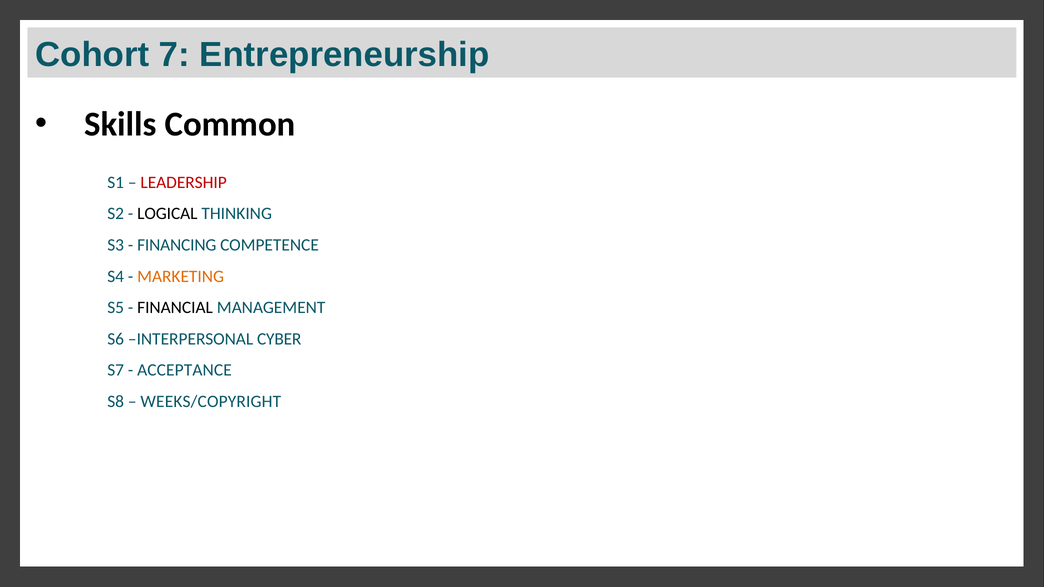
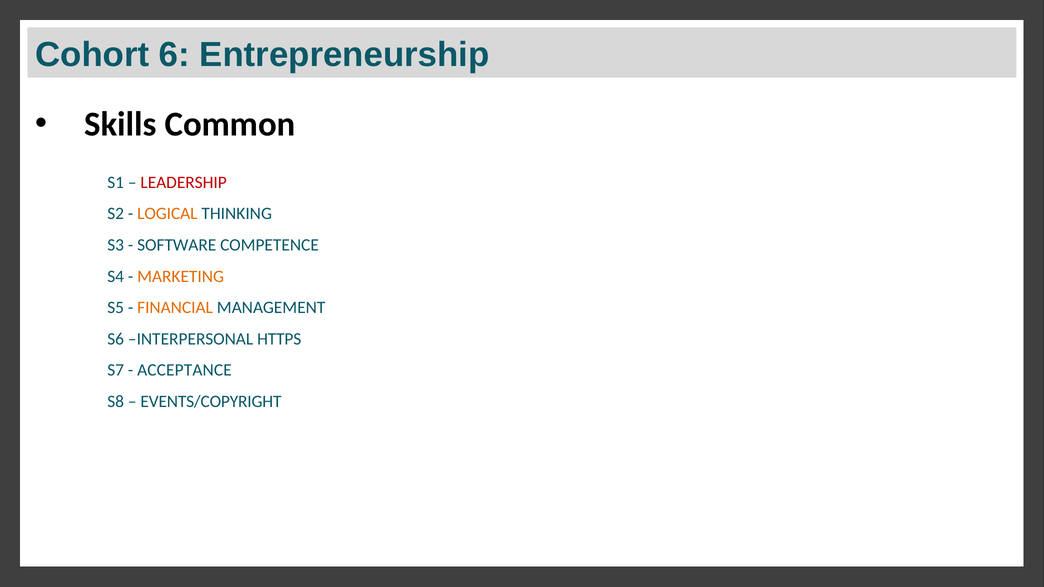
7: 7 -> 6
LOGICAL colour: black -> orange
FINANCING: FINANCING -> SOFTWARE
FINANCIAL colour: black -> orange
CYBER: CYBER -> HTTPS
WEEKS/COPYRIGHT: WEEKS/COPYRIGHT -> EVENTS/COPYRIGHT
